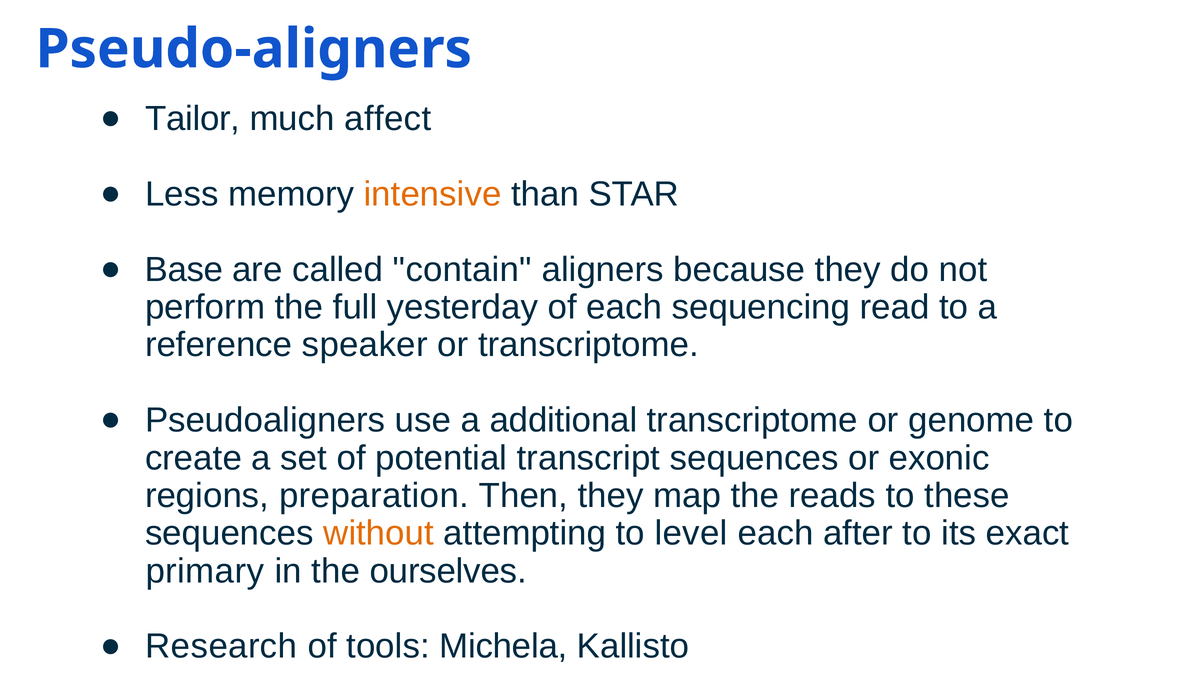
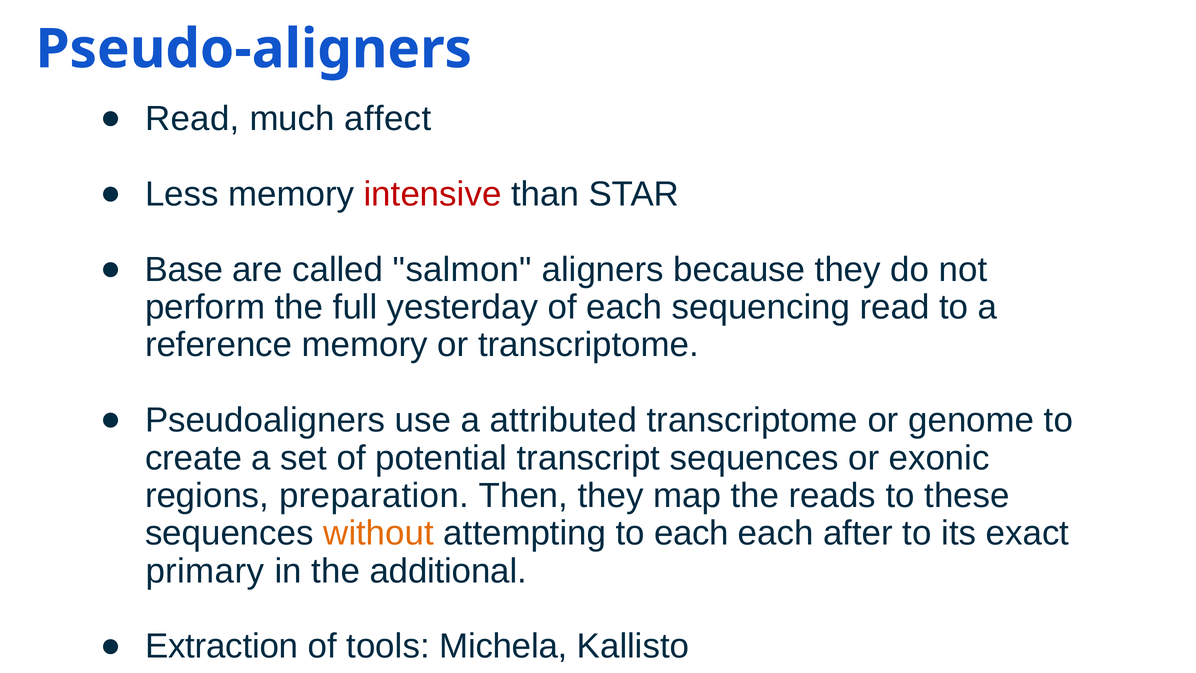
Tailor at (193, 119): Tailor -> Read
intensive colour: orange -> red
contain: contain -> salmon
reference speaker: speaker -> memory
additional: additional -> attributed
to level: level -> each
ourselves: ourselves -> additional
Research: Research -> Extraction
